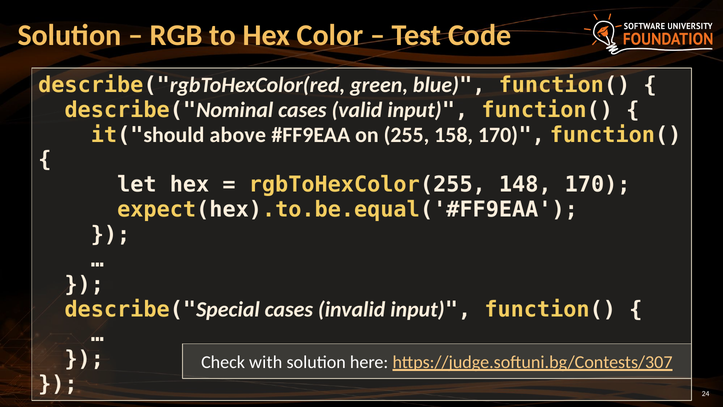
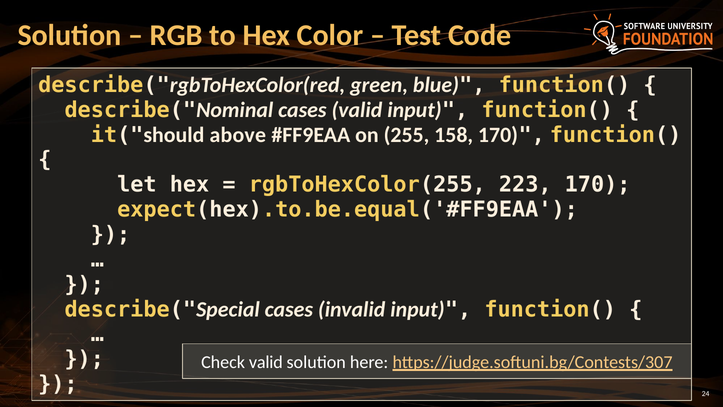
148: 148 -> 223
Check with: with -> valid
